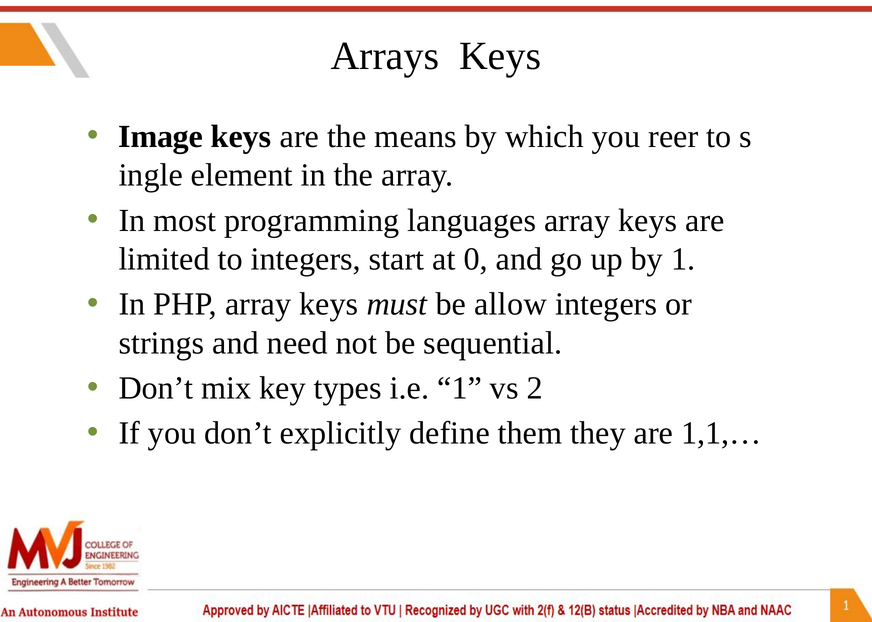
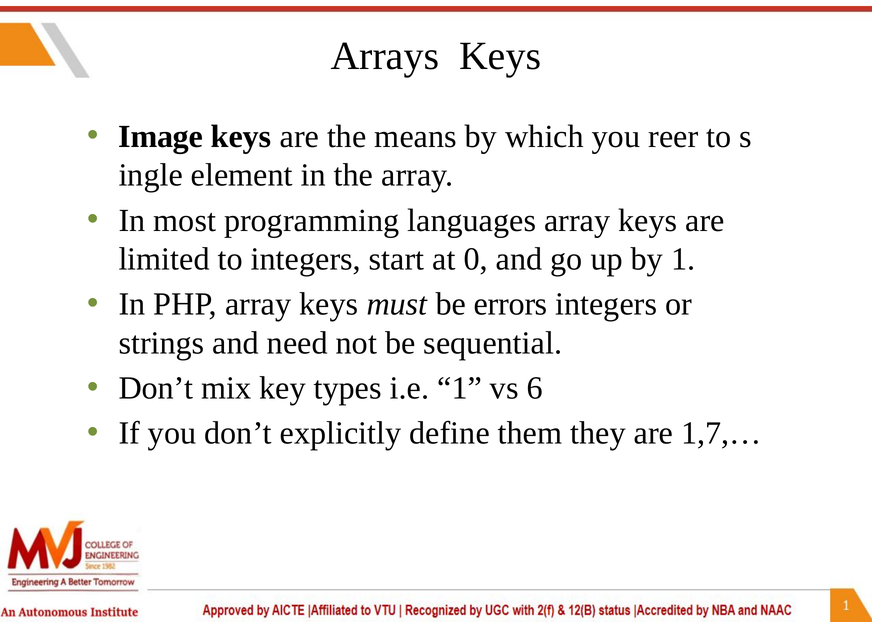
allow: allow -> errors
2: 2 -> 6
1,1,…: 1,1,… -> 1,7,…
